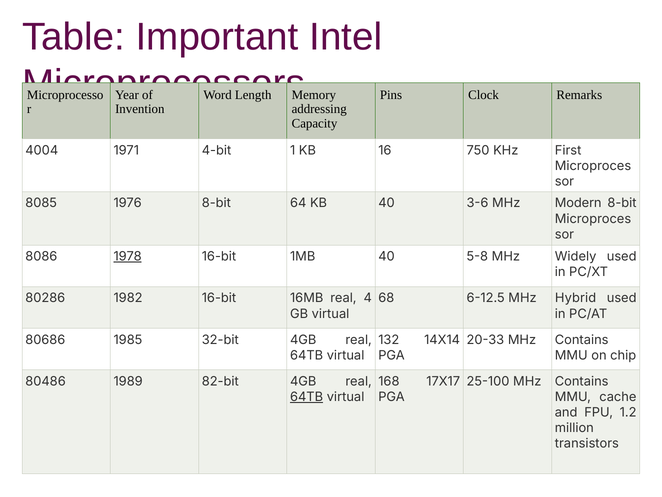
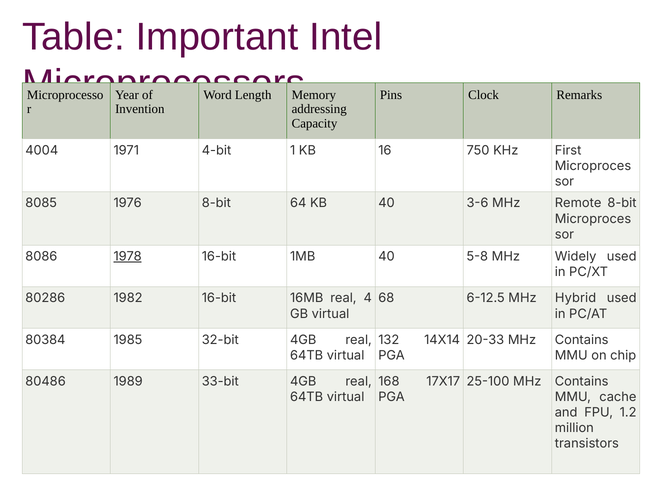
Modern: Modern -> Remote
80686: 80686 -> 80384
82-bit: 82-bit -> 33-bit
64TB at (307, 397) underline: present -> none
